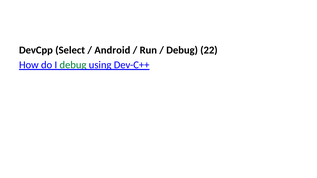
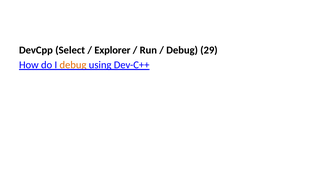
Android: Android -> Explorer
22: 22 -> 29
debug at (73, 65) colour: green -> orange
